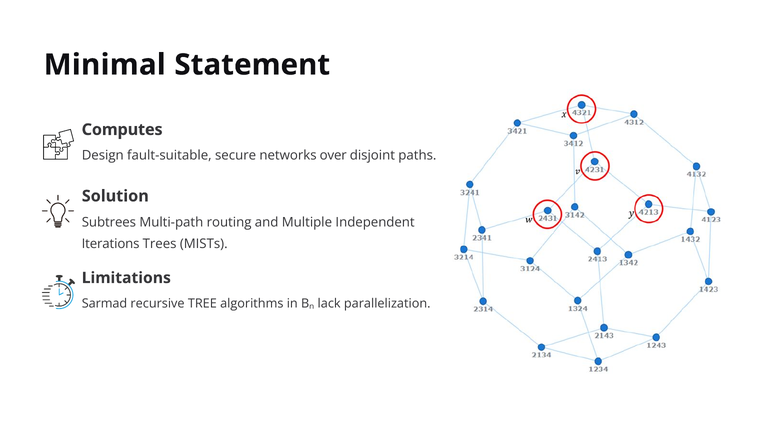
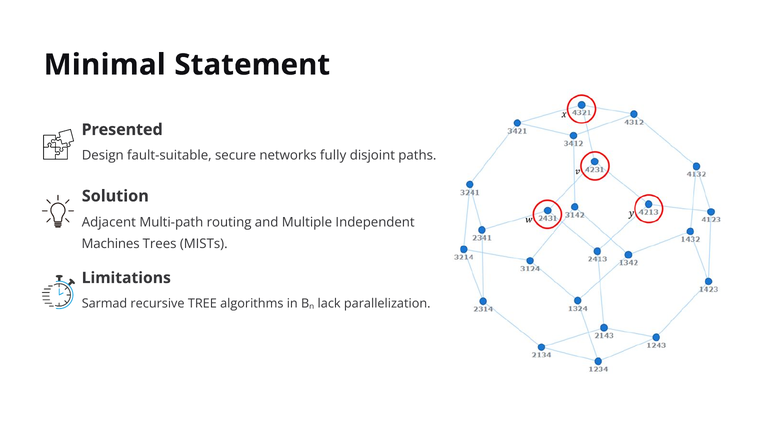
Computes: Computes -> Presented
over: over -> fully
Subtrees: Subtrees -> Adjacent
Iterations: Iterations -> Machines
